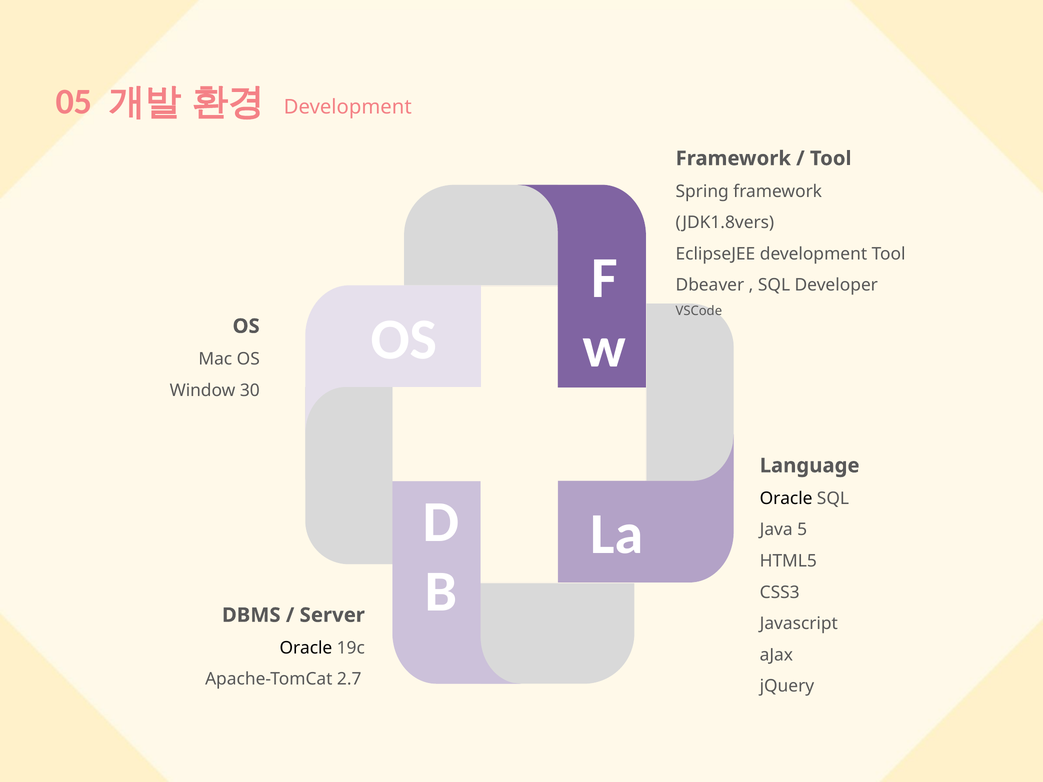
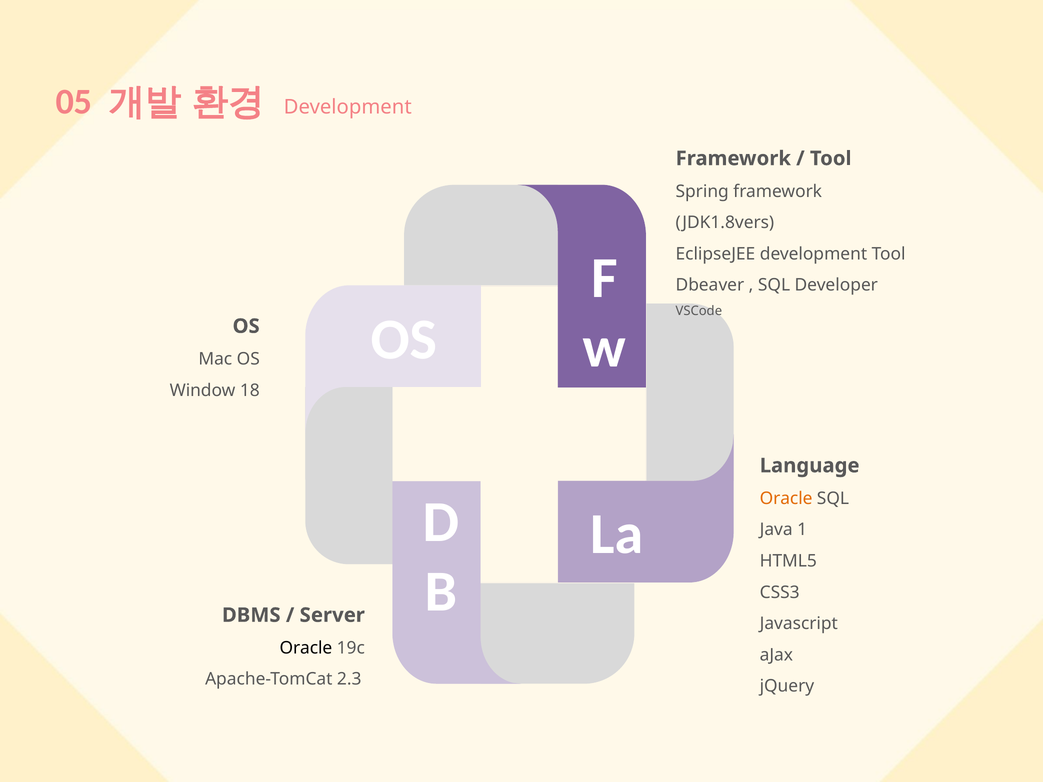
30: 30 -> 18
Oracle at (786, 499) colour: black -> orange
5: 5 -> 1
2.7: 2.7 -> 2.3
